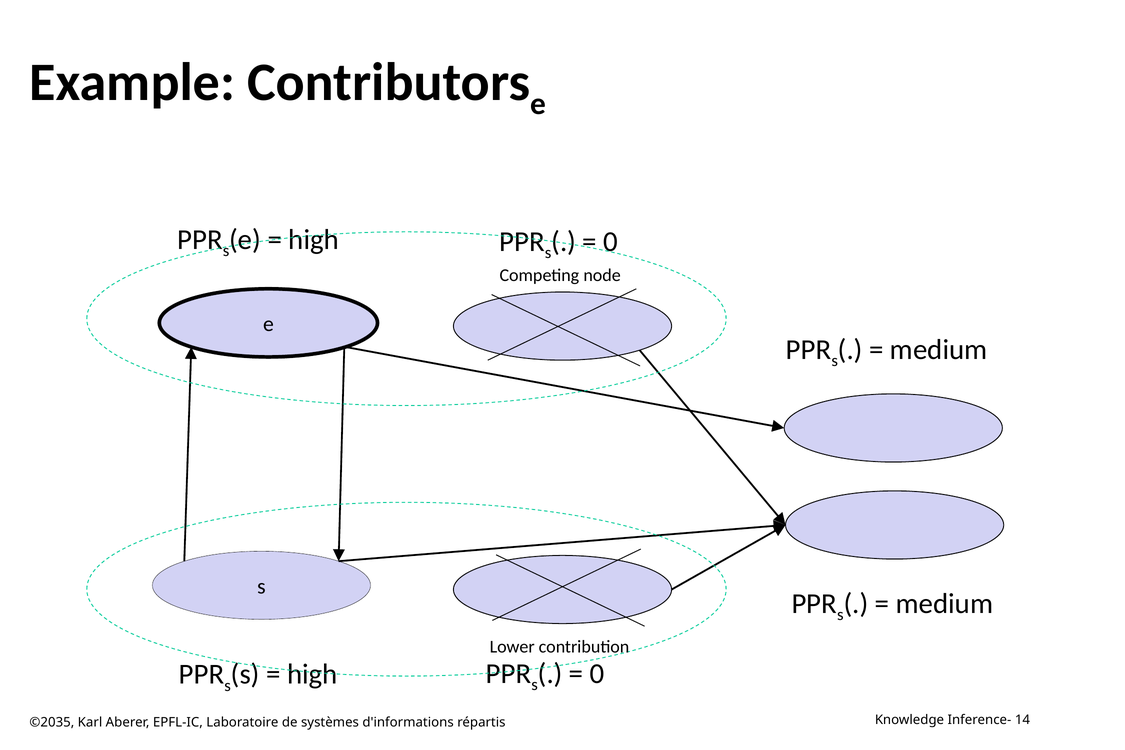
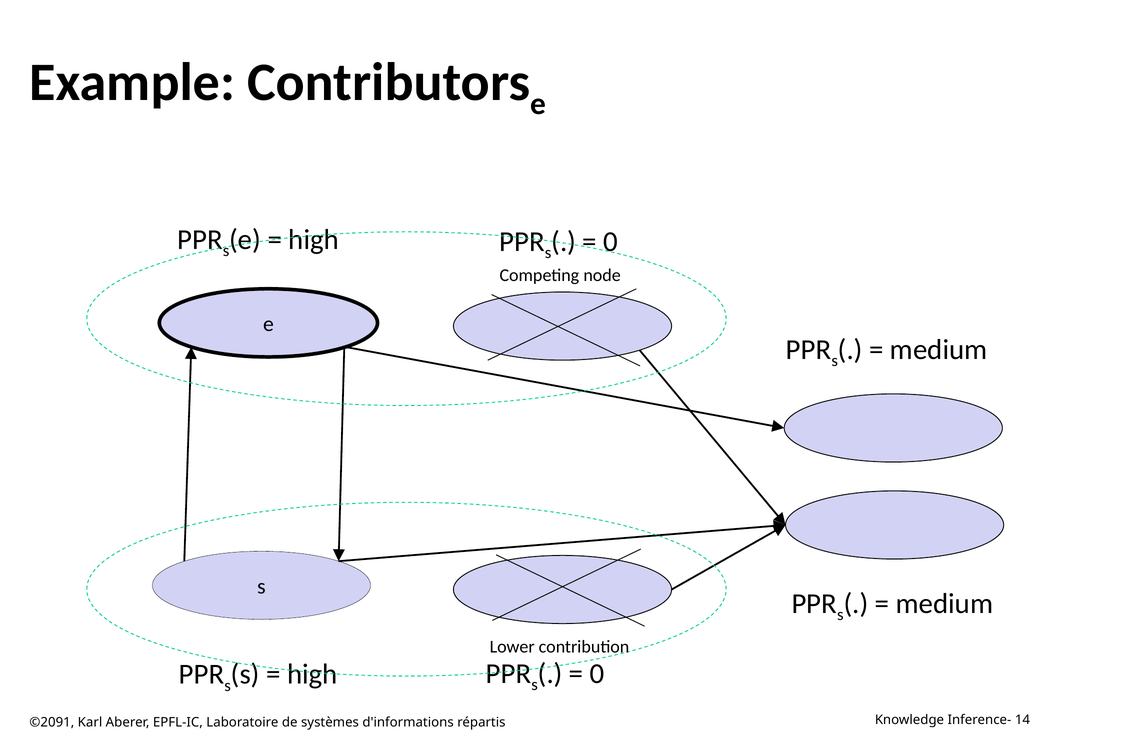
©2035: ©2035 -> ©2091
